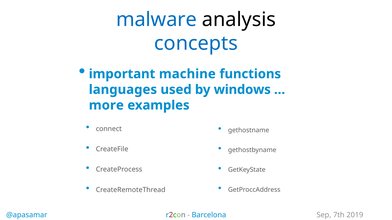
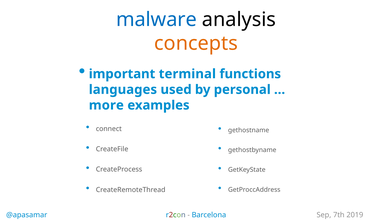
concepts colour: blue -> orange
machine: machine -> terminal
windows: windows -> personal
